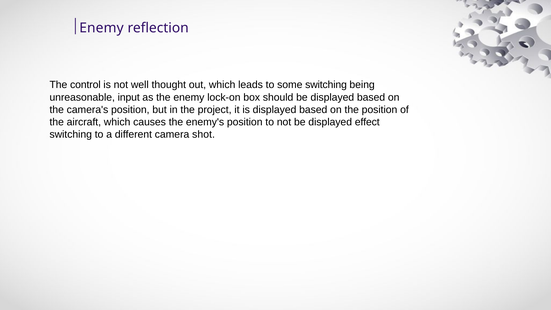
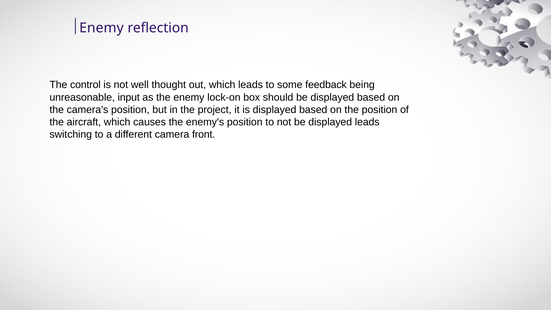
some switching: switching -> feedback
displayed effect: effect -> leads
shot: shot -> front
